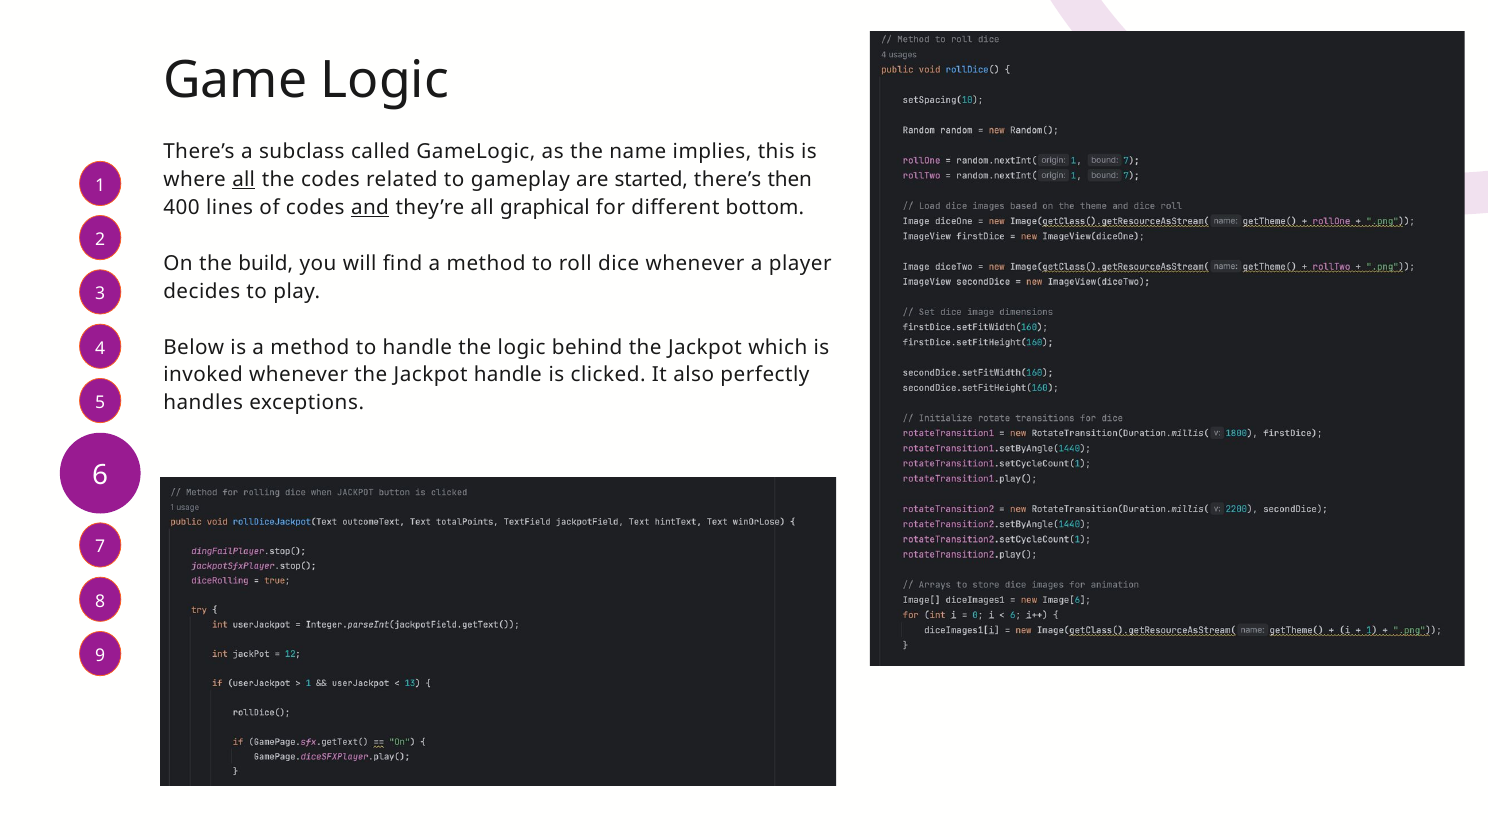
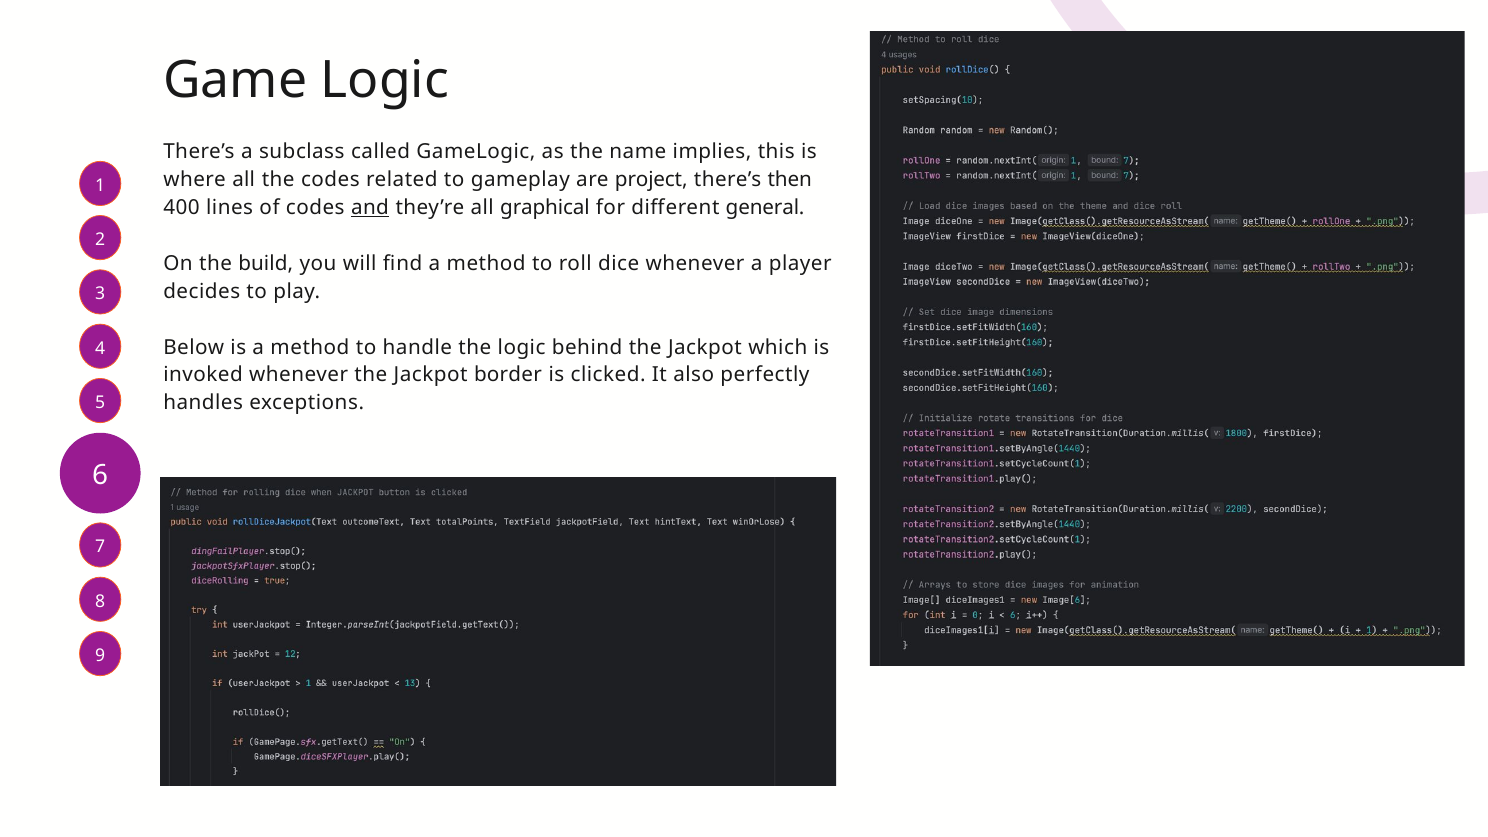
all at (244, 180) underline: present -> none
started: started -> project
bottom: bottom -> general
Jackpot handle: handle -> border
